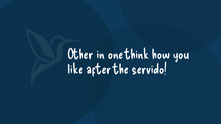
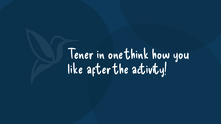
Other: Other -> Tener
servido: servido -> activity
